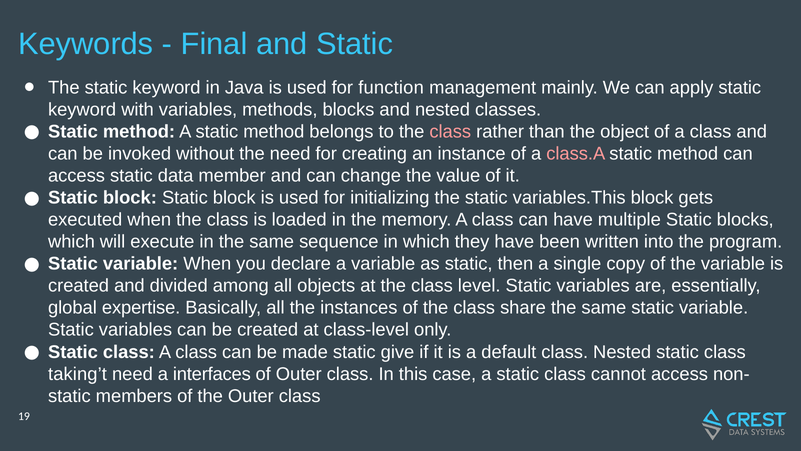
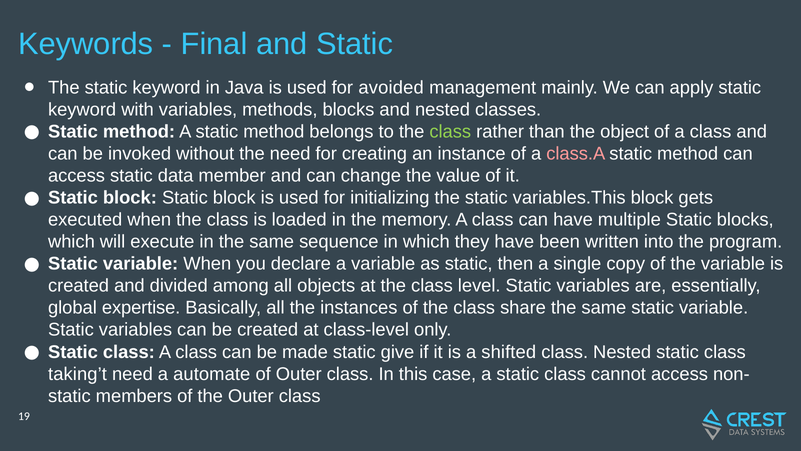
function: function -> avoided
class at (450, 131) colour: pink -> light green
default: default -> shifted
interfaces: interfaces -> automate
